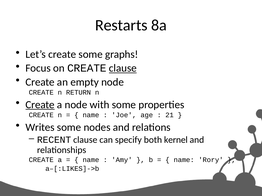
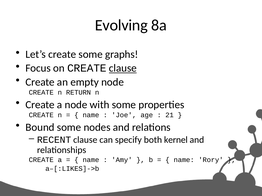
Restarts: Restarts -> Evolving
Create at (40, 105) underline: present -> none
Writes: Writes -> Bound
